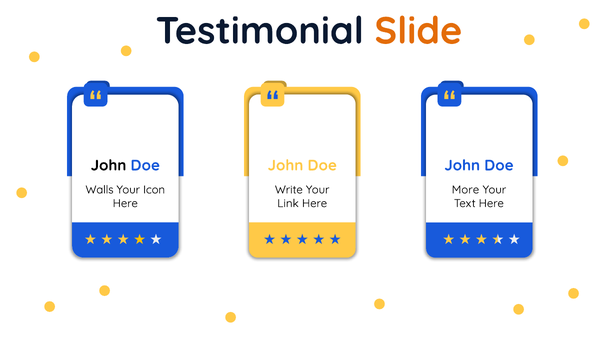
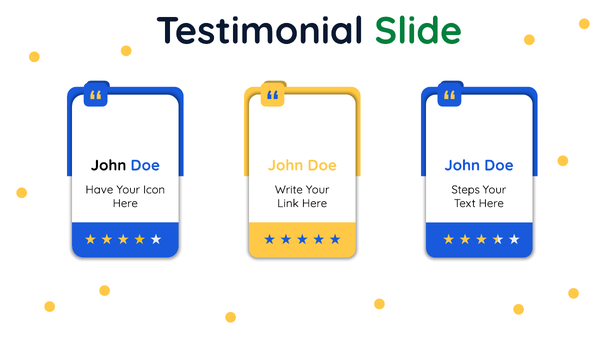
Slide colour: orange -> green
Walls: Walls -> Have
More: More -> Steps
